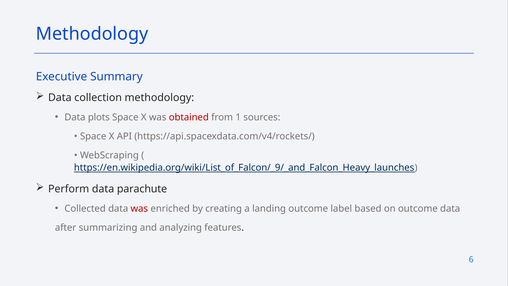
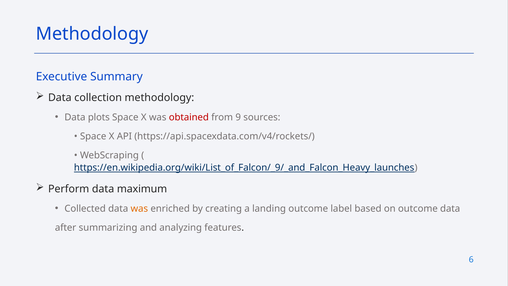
1: 1 -> 9
parachute: parachute -> maximum
was at (139, 208) colour: red -> orange
